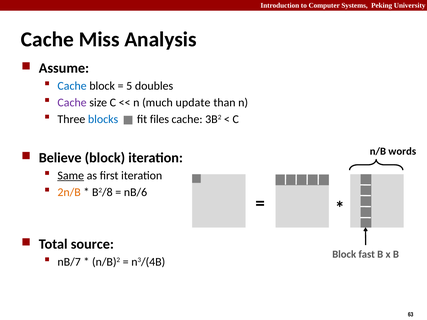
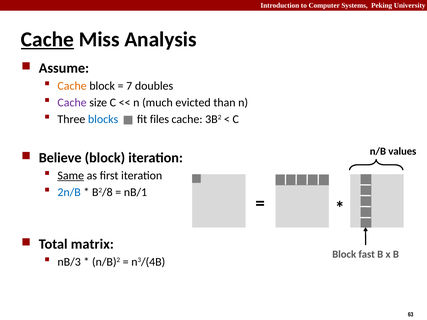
Cache at (47, 40) underline: none -> present
Cache at (72, 86) colour: blue -> orange
5: 5 -> 7
update: update -> evicted
words: words -> values
2n/B colour: orange -> blue
nB/6: nB/6 -> nB/1
source: source -> matrix
nB/7: nB/7 -> nB/3
